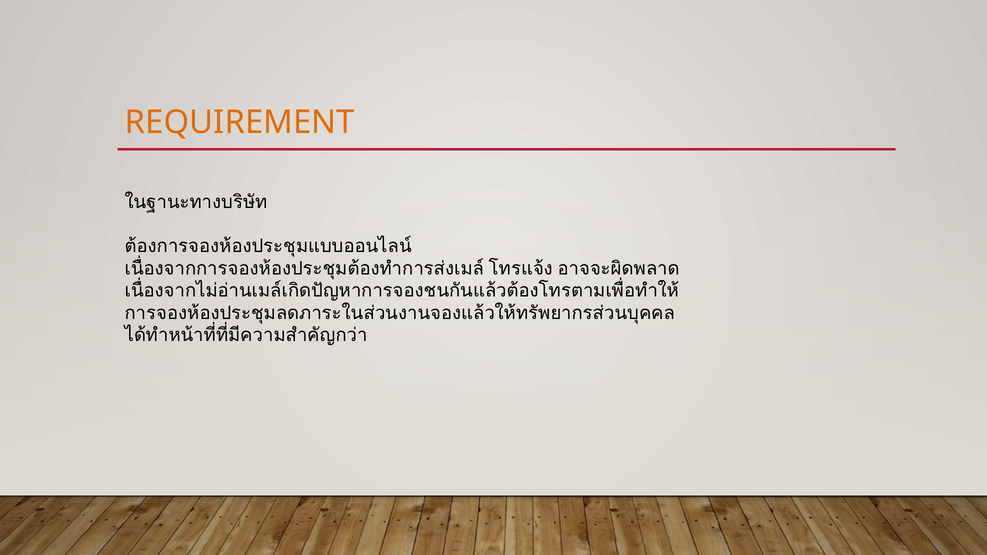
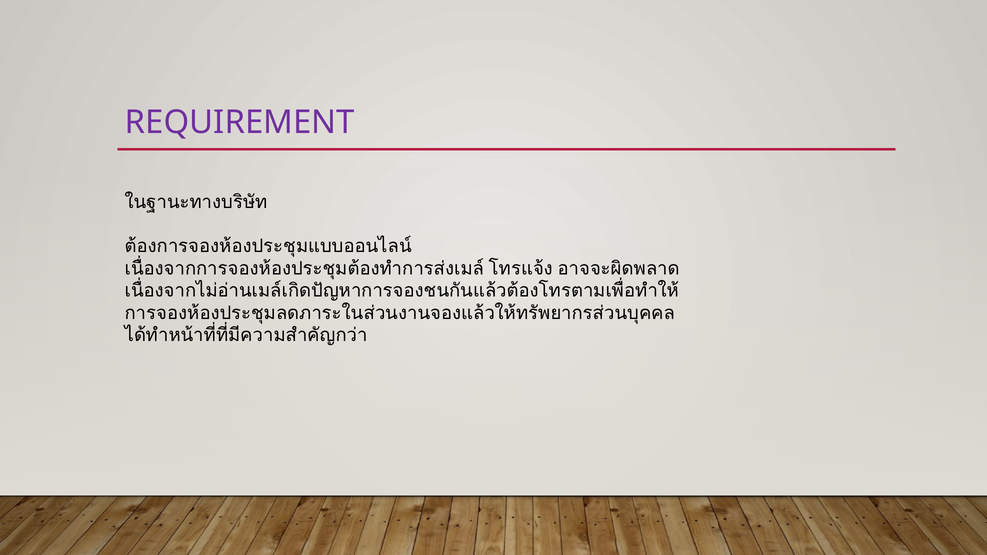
REQUIREMENT colour: orange -> purple
